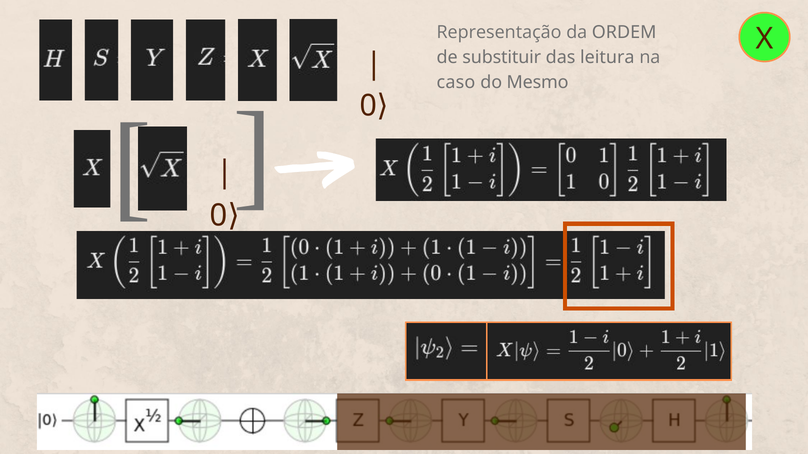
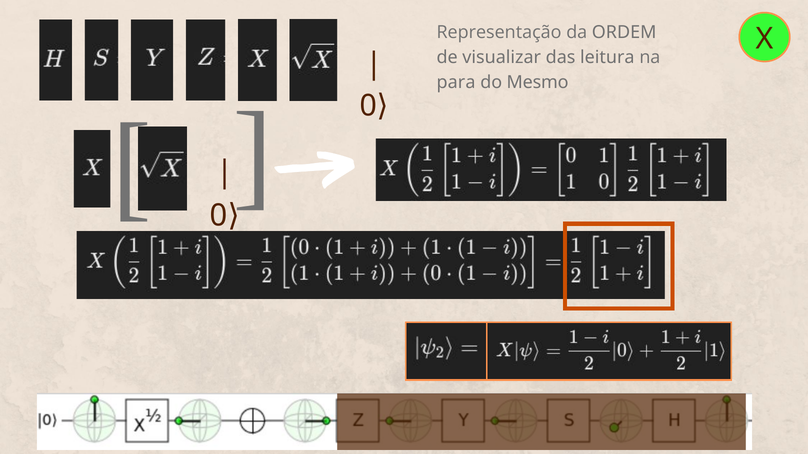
substituir: substituir -> visualizar
caso: caso -> para
